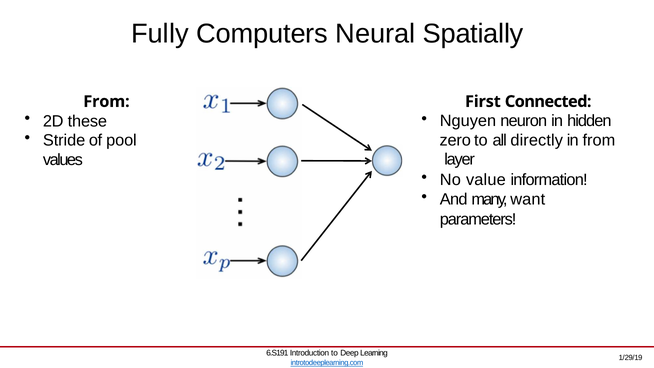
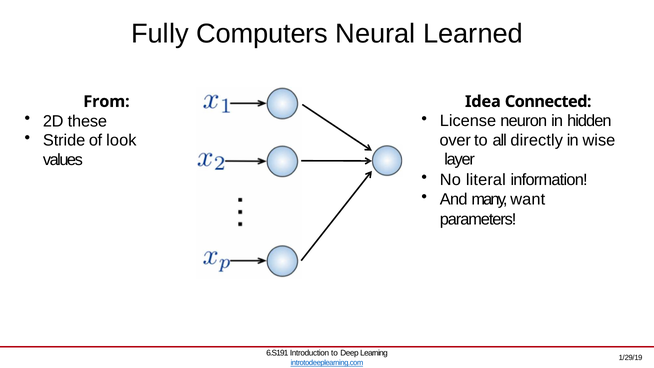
Spatially: Spatially -> Learned
First: First -> Idea
Nguyen: Nguyen -> License
pool: pool -> look
zero: zero -> over
in from: from -> wise
value: value -> literal
